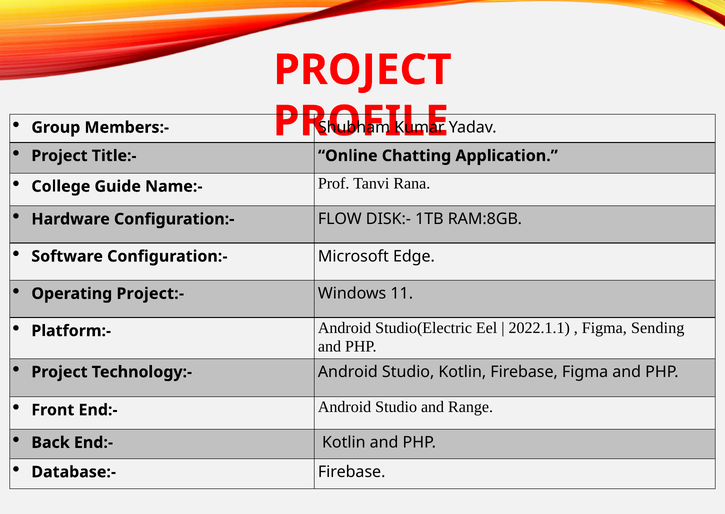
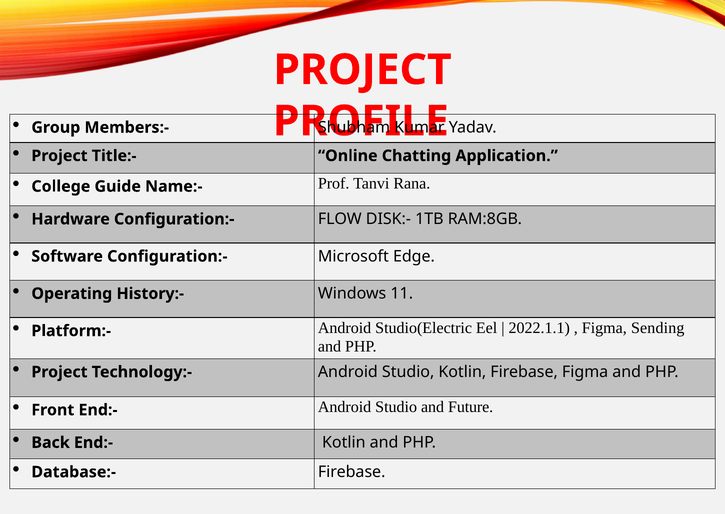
Project:-: Project:- -> History:-
Range: Range -> Future
